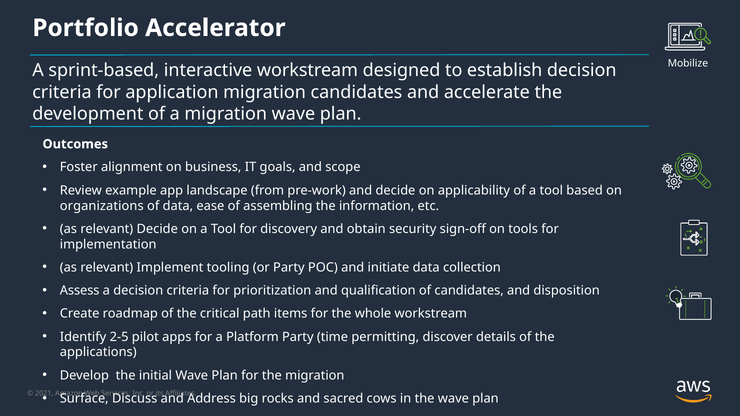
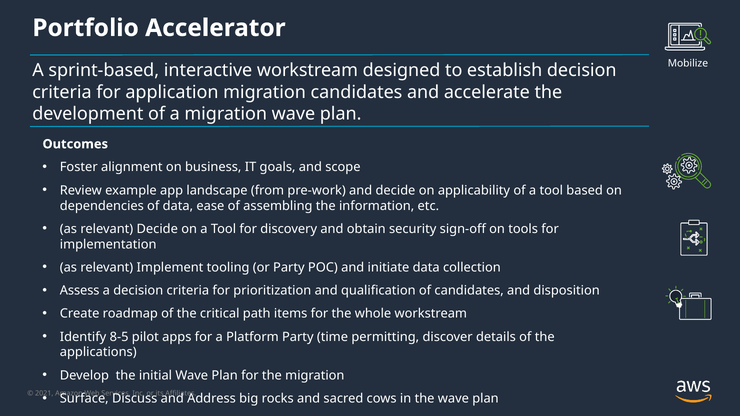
organizations: organizations -> dependencies
2-5: 2-5 -> 8-5
